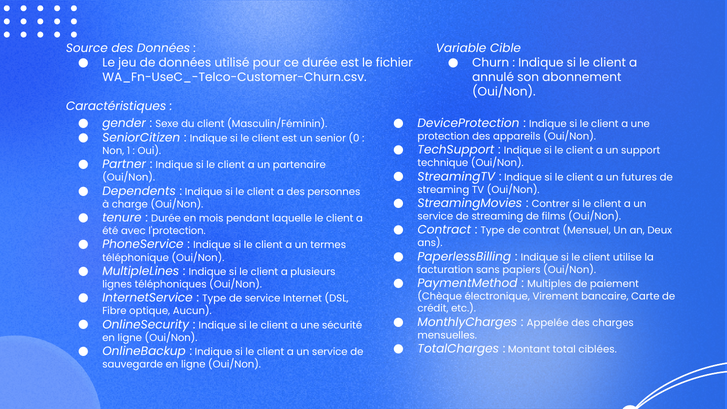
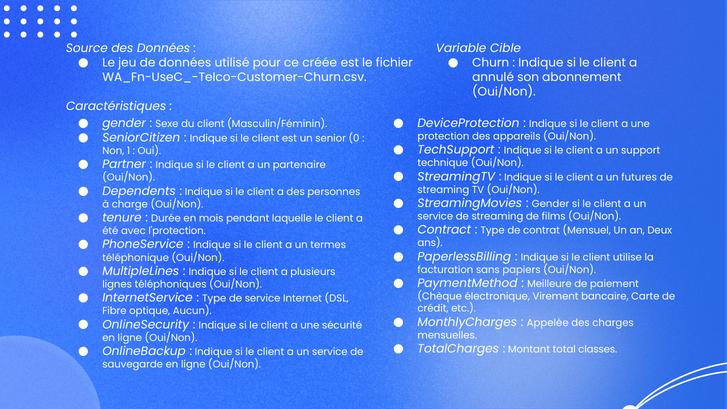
ce durée: durée -> créée
Contrer at (551, 204): Contrer -> Gender
Multiples: Multiples -> Meilleure
ciblées: ciblées -> classes
